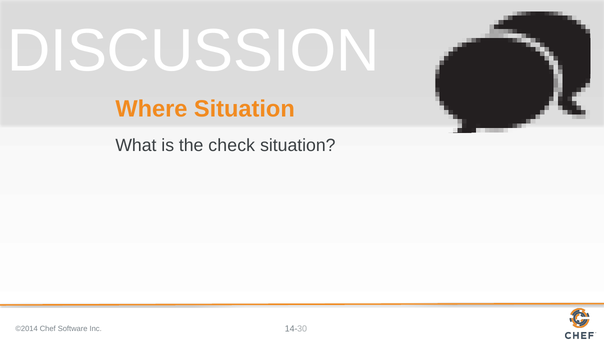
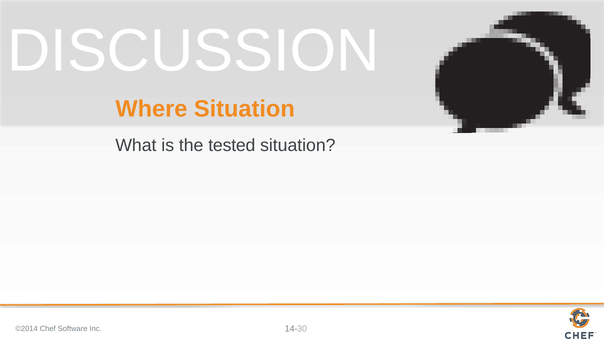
check: check -> tested
